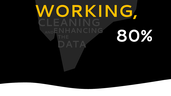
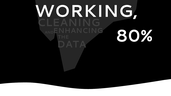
WORKING colour: yellow -> white
